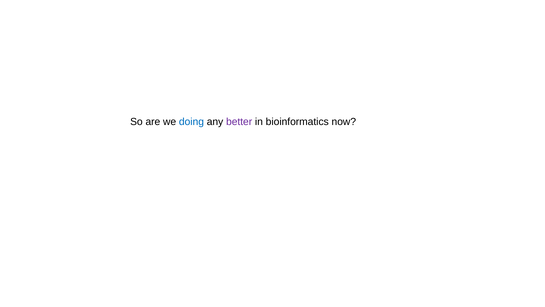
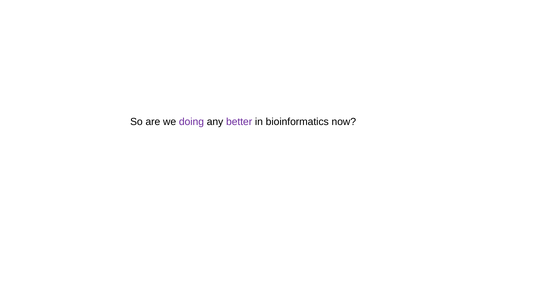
doing colour: blue -> purple
